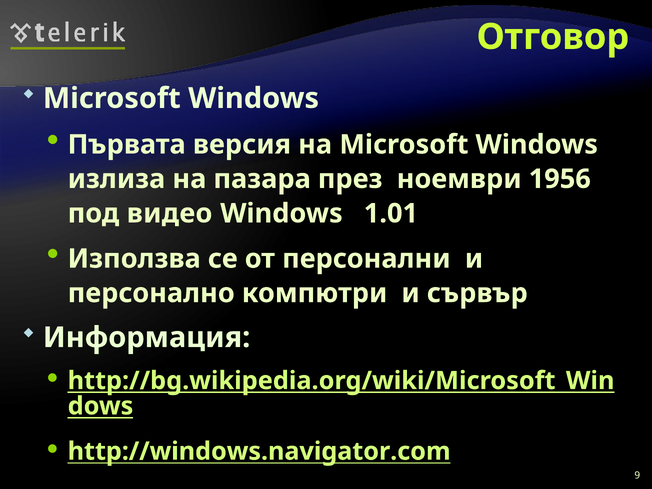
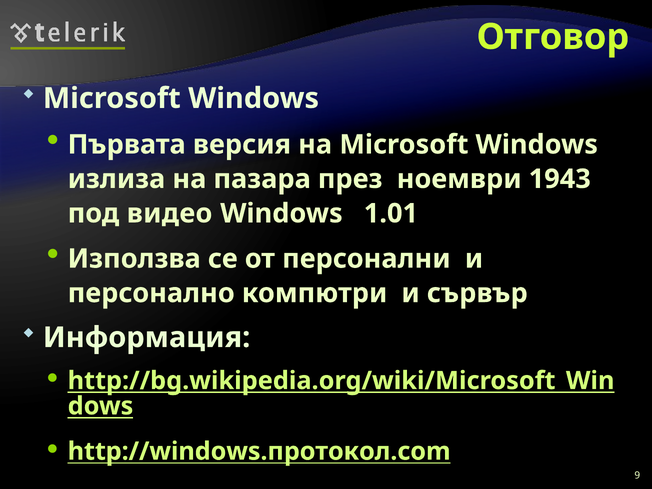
1956: 1956 -> 1943
http://windows.navigator.com: http://windows.navigator.com -> http://windows.протокол.com
